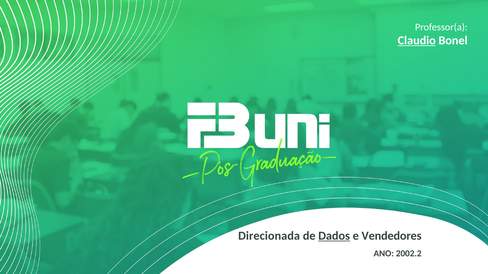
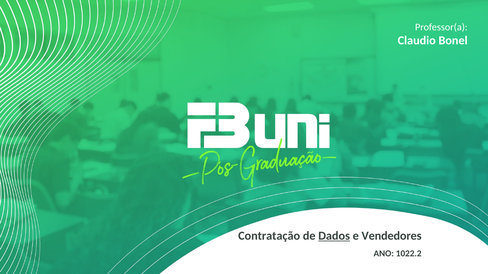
Claudio underline: present -> none
Direcionada: Direcionada -> Contratação
2002.2: 2002.2 -> 1022.2
